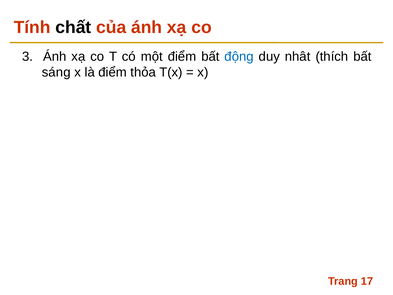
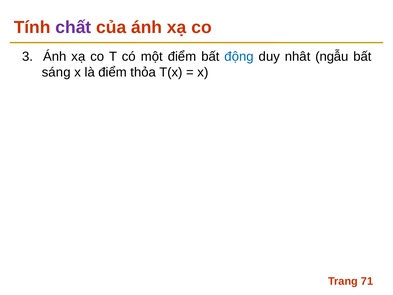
chất colour: black -> purple
thích: thích -> ngẫu
17: 17 -> 71
